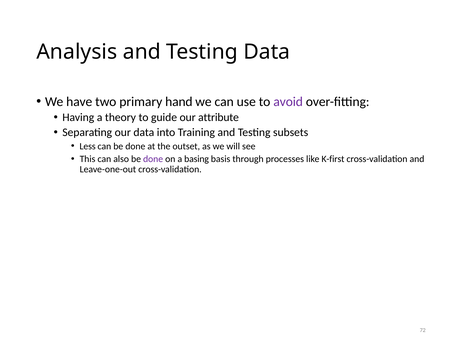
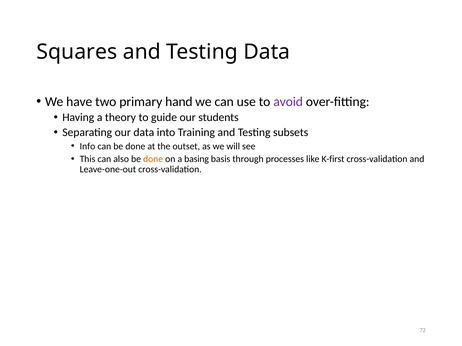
Analysis: Analysis -> Squares
attribute: attribute -> students
Less: Less -> Info
done at (153, 159) colour: purple -> orange
